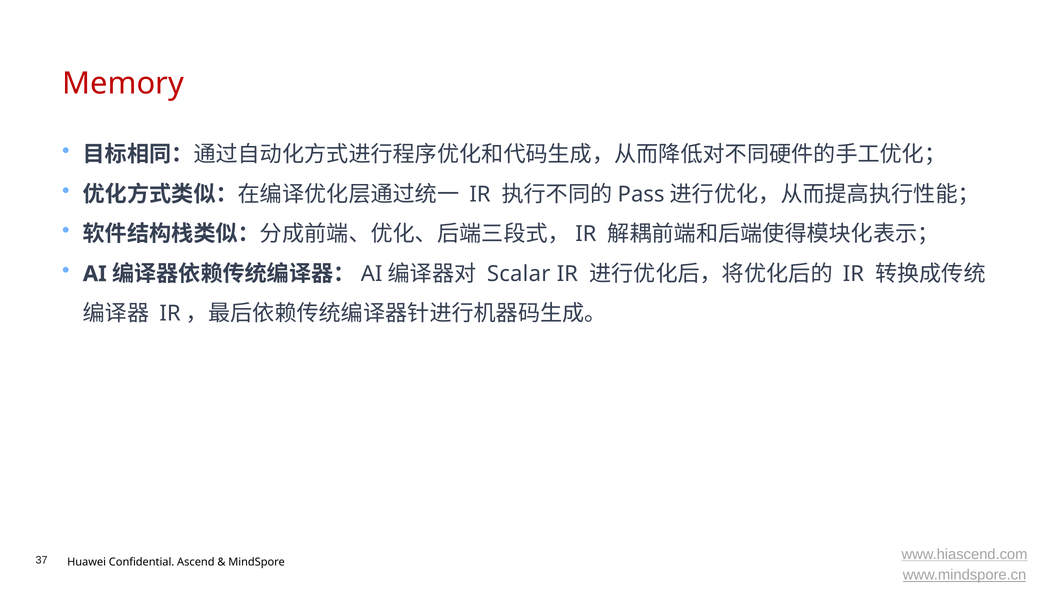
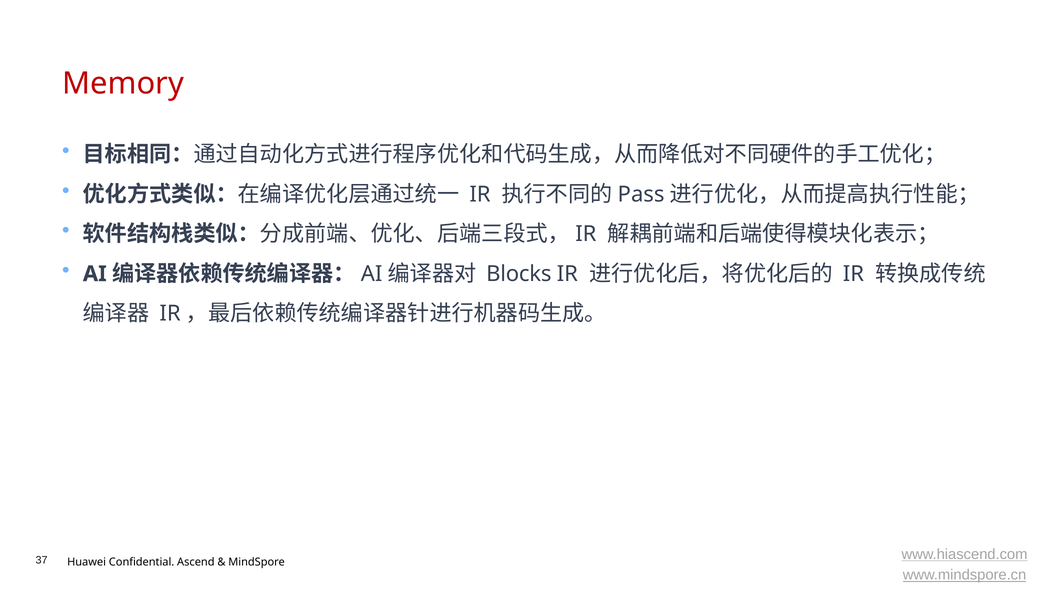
Scalar: Scalar -> Blocks
